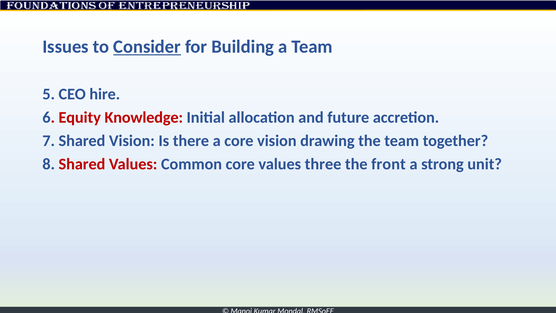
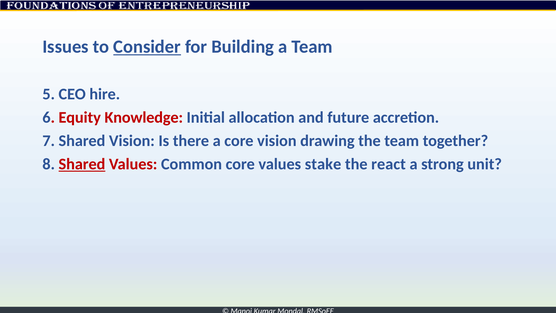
Shared at (82, 164) underline: none -> present
three: three -> stake
front: front -> react
